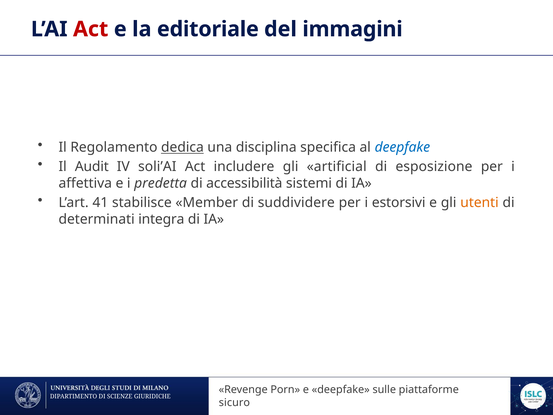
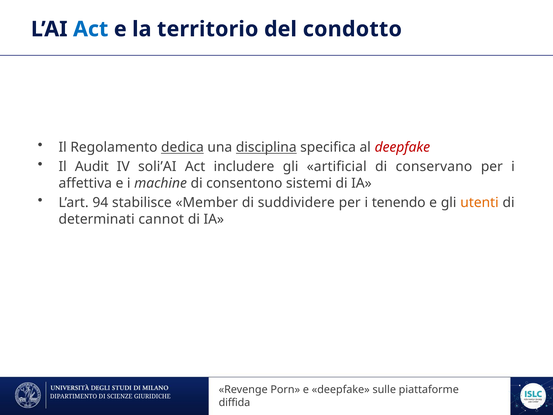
Act at (91, 29) colour: red -> blue
editoriale: editoriale -> territorio
immagini: immagini -> condotto
disciplina underline: none -> present
deepfake at (402, 147) colour: blue -> red
esposizione: esposizione -> conservano
predetta: predetta -> machine
accessibilità: accessibilità -> consentono
41: 41 -> 94
estorsivi: estorsivi -> tenendo
integra: integra -> cannot
sicuro: sicuro -> diffida
